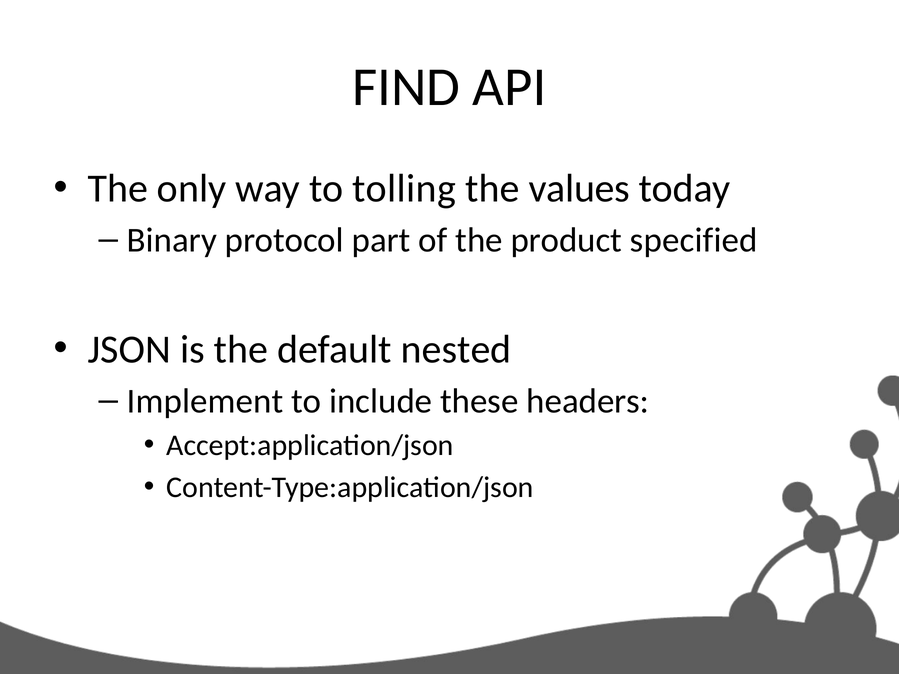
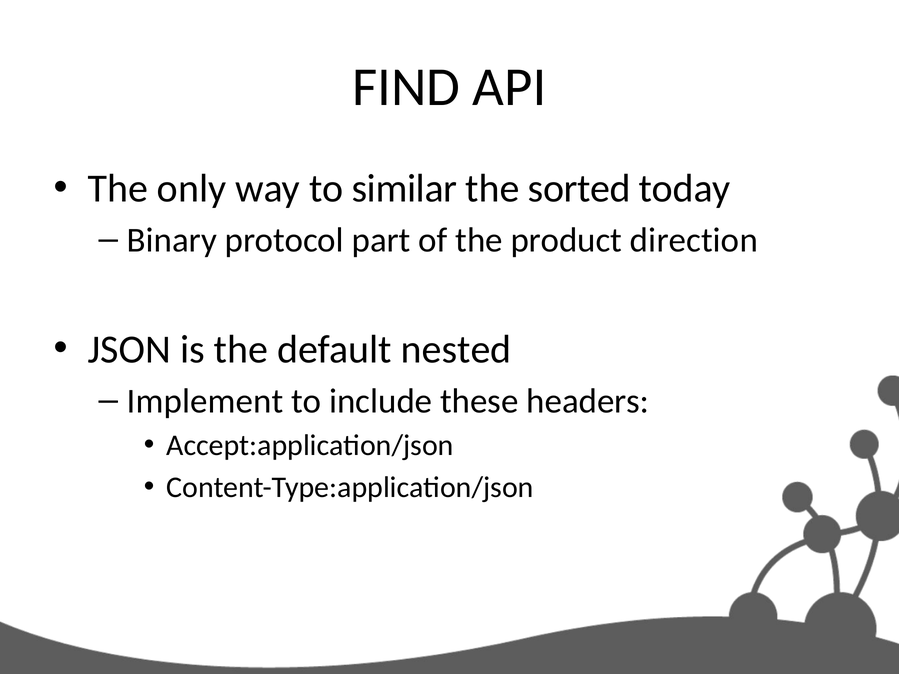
tolling: tolling -> similar
values: values -> sorted
specified: specified -> direction
